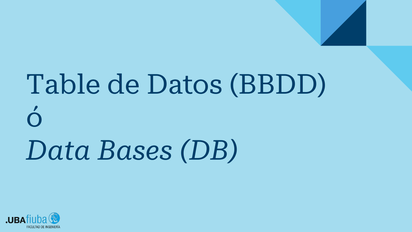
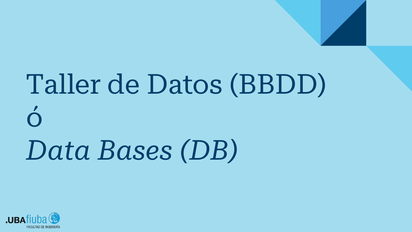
Table: Table -> Taller
